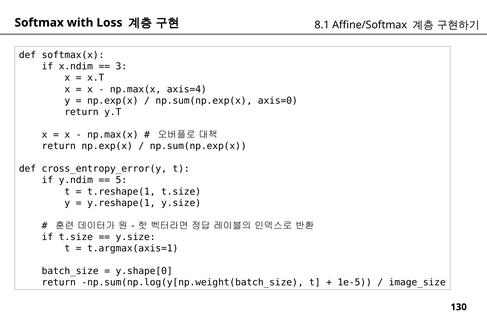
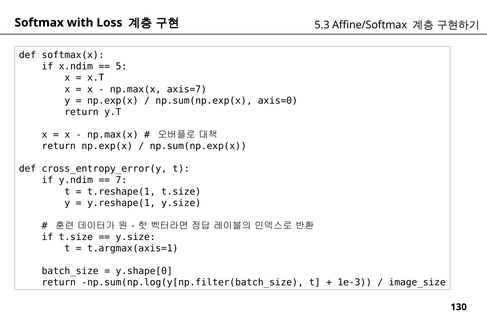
8.1: 8.1 -> 5.3
3: 3 -> 5
axis=4: axis=4 -> axis=7
5: 5 -> 7
np.sum(np.log(y[np.weight(batch_size: np.sum(np.log(y[np.weight(batch_size -> np.sum(np.log(y[np.filter(batch_size
1e-5: 1e-5 -> 1e-3
